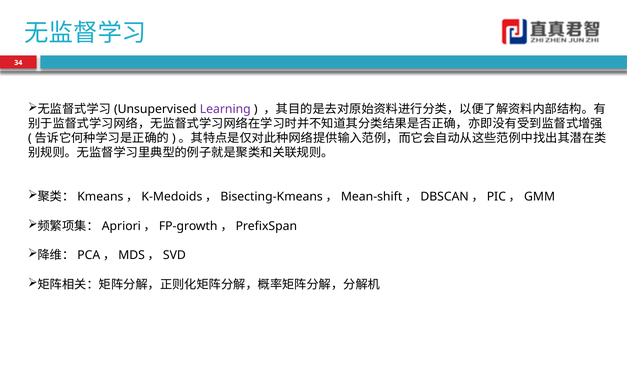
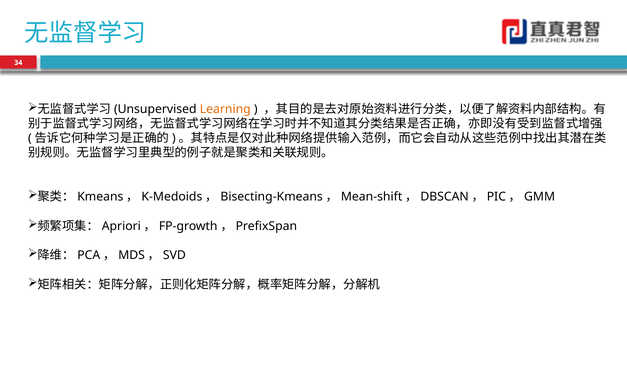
Learning colour: purple -> orange
